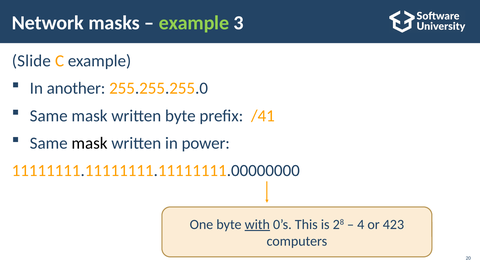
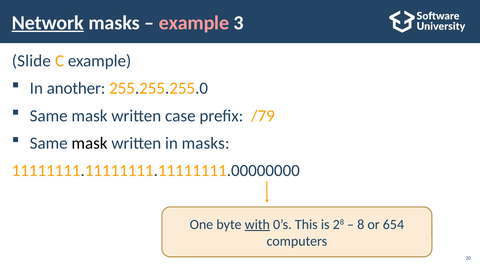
Network underline: none -> present
example at (194, 23) colour: light green -> pink
written byte: byte -> case
/41: /41 -> /79
in power: power -> masks
4: 4 -> 8
423: 423 -> 654
